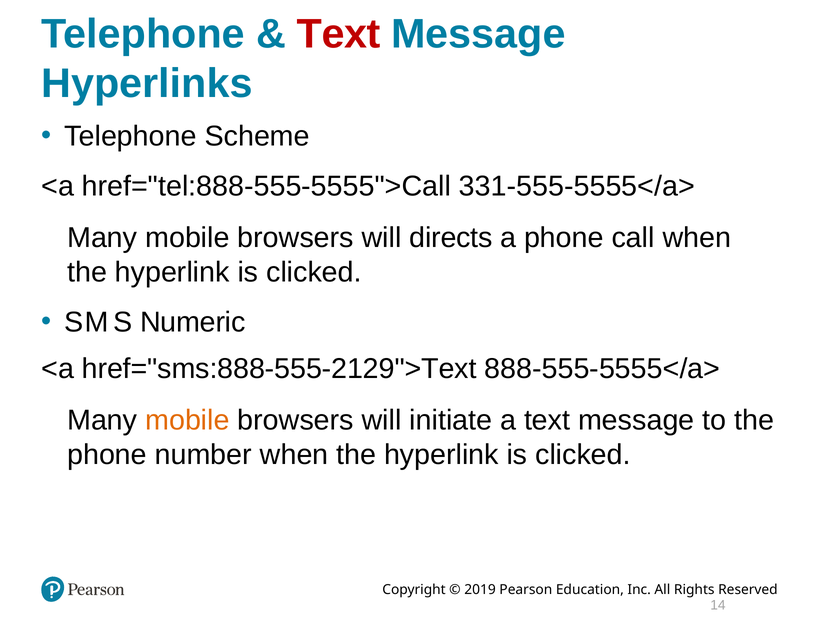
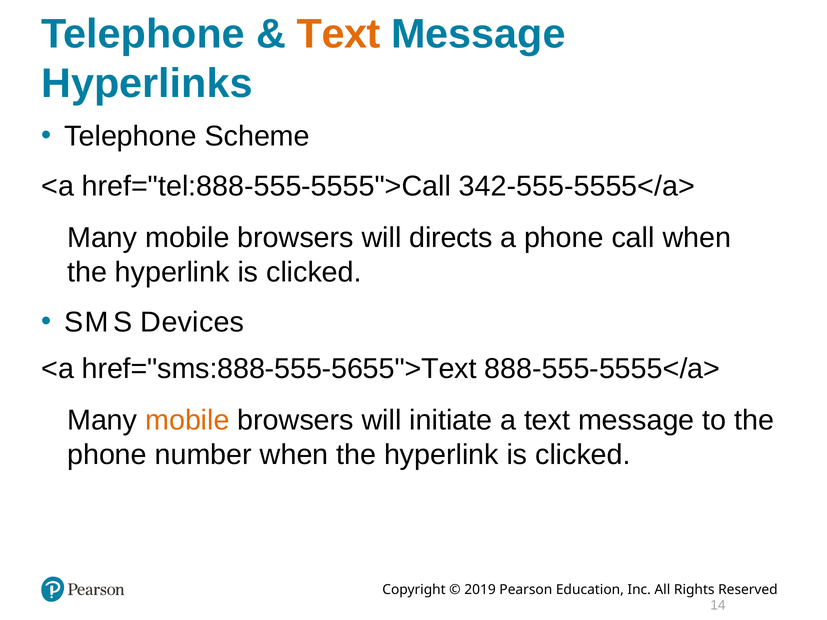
Text at (339, 34) colour: red -> orange
331-555-5555</a>: 331-555-5555</a> -> 342-555-5555</a>
Numeric: Numeric -> Devices
href="sms:888-555-2129">Text: href="sms:888-555-2129">Text -> href="sms:888-555-5655">Text
